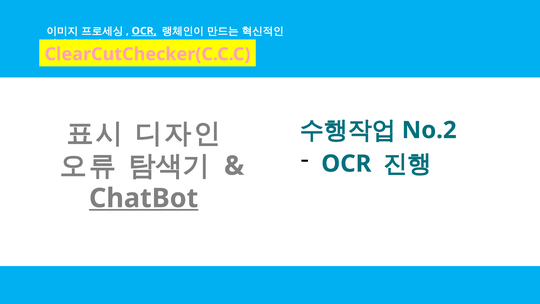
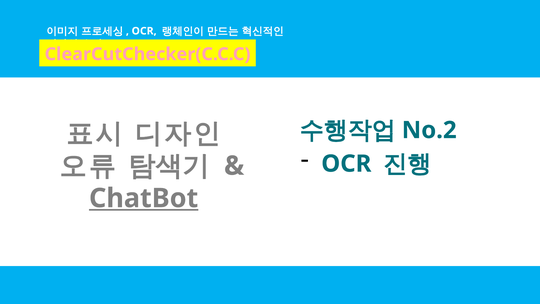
OCR at (144, 31) underline: present -> none
